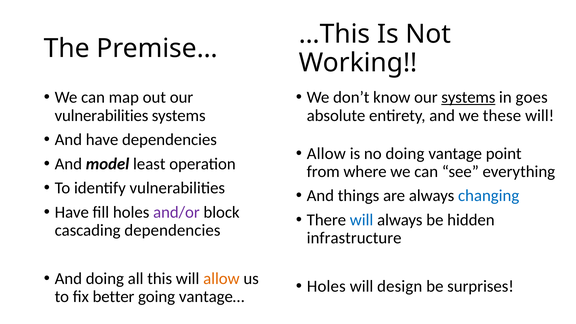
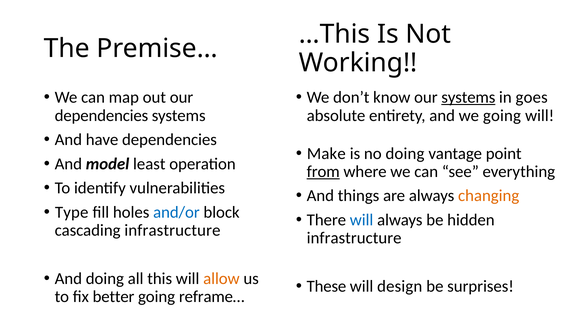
vulnerabilities at (101, 116): vulnerabilities -> dependencies
we these: these -> going
Allow at (326, 153): Allow -> Make
from underline: none -> present
changing colour: blue -> orange
Have at (72, 212): Have -> Type
and/or colour: purple -> blue
cascading dependencies: dependencies -> infrastructure
Holes at (326, 286): Holes -> These
vantage…: vantage… -> reframe…
